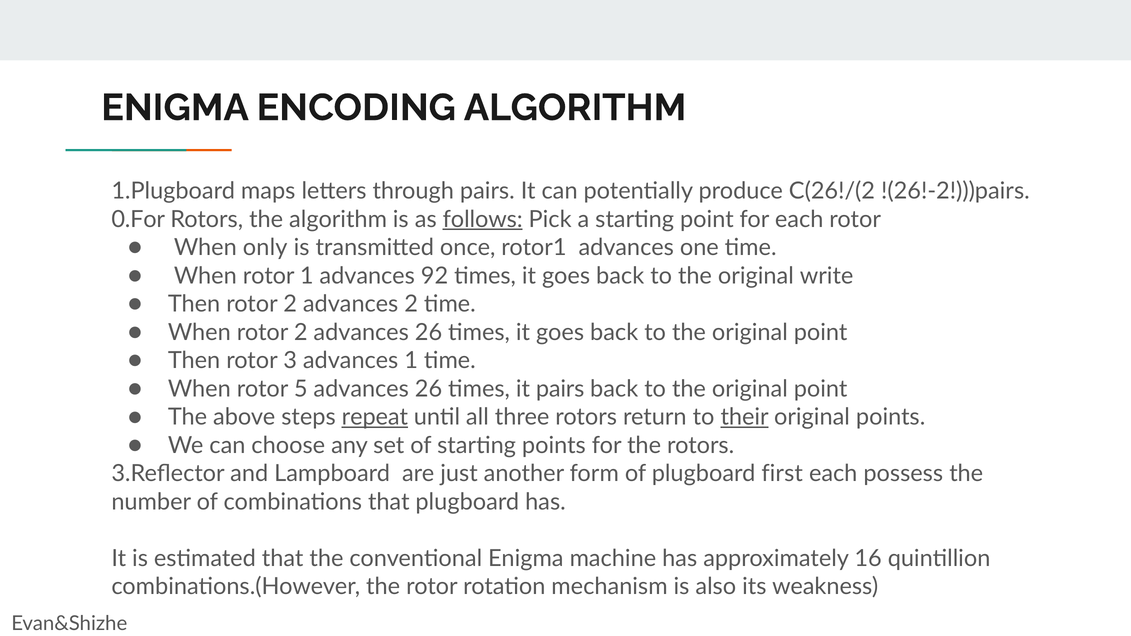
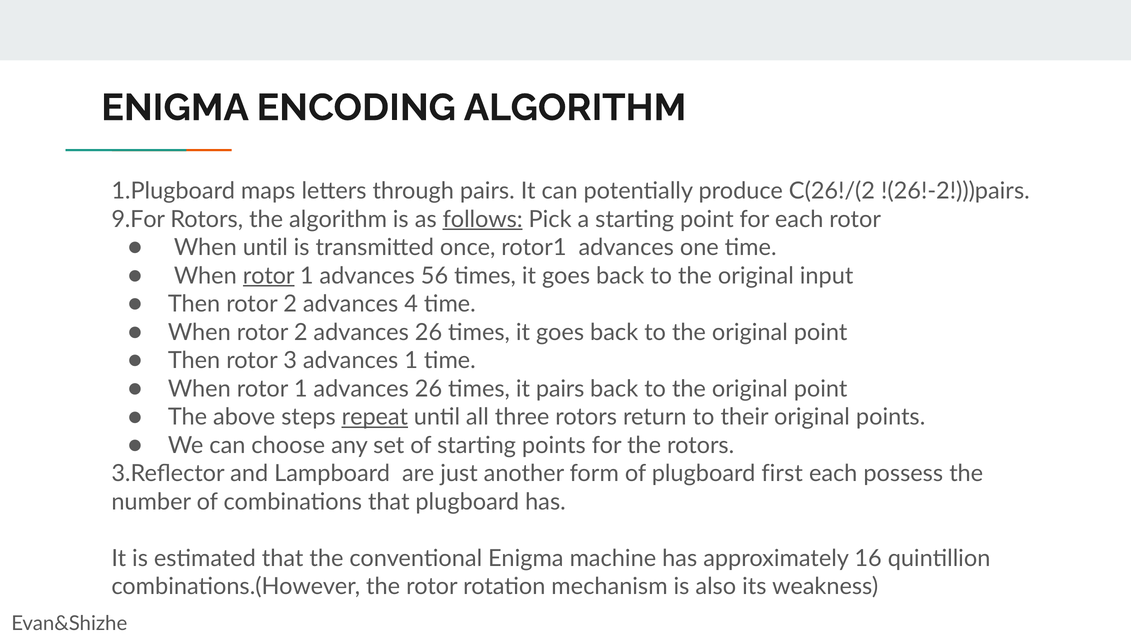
0.For: 0.For -> 9.For
When only: only -> until
rotor at (269, 276) underline: none -> present
92: 92 -> 56
write: write -> input
advances 2: 2 -> 4
5 at (301, 389): 5 -> 1
their underline: present -> none
